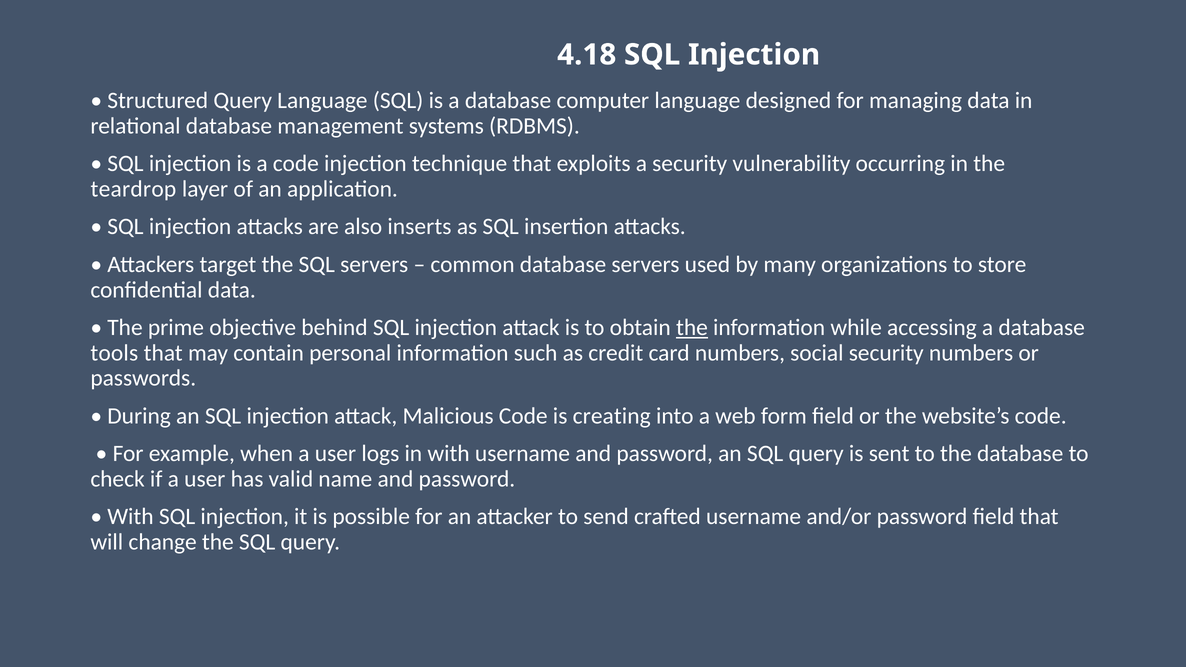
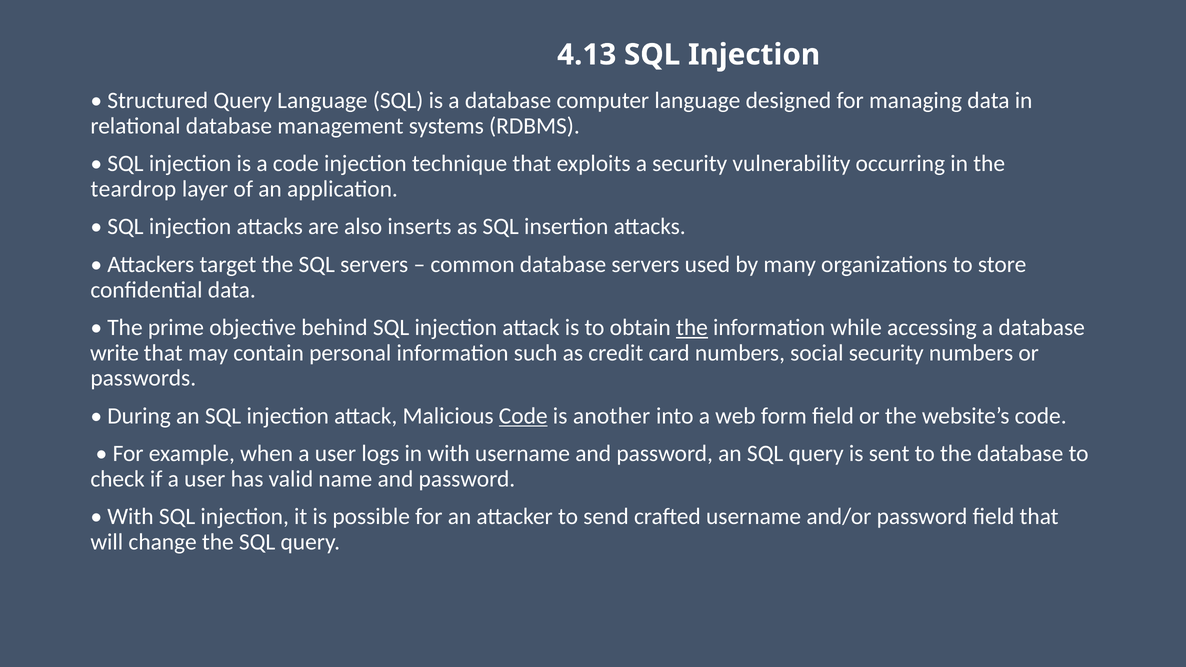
4.18: 4.18 -> 4.13
tools: tools -> write
Code at (523, 416) underline: none -> present
creating: creating -> another
